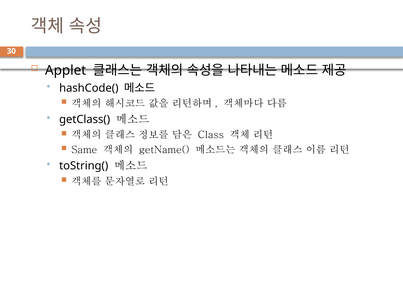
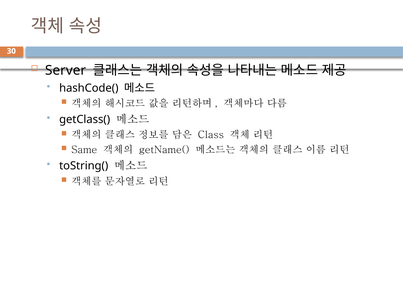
Applet: Applet -> Server
